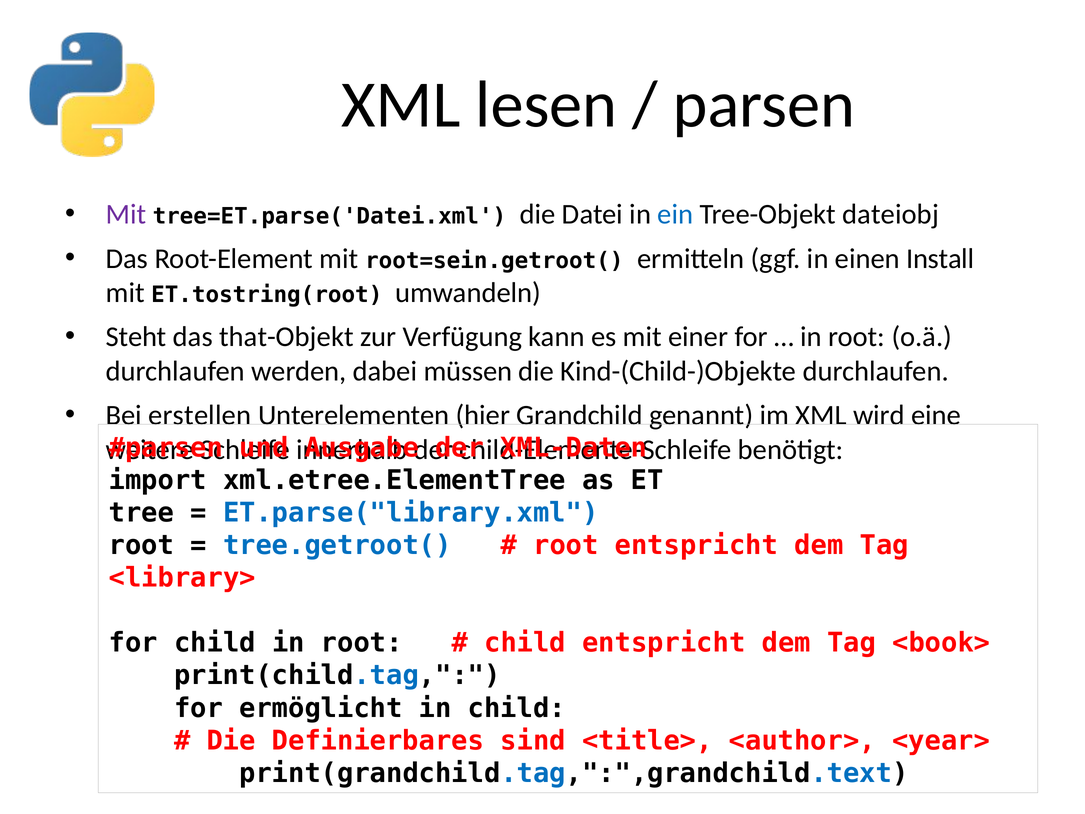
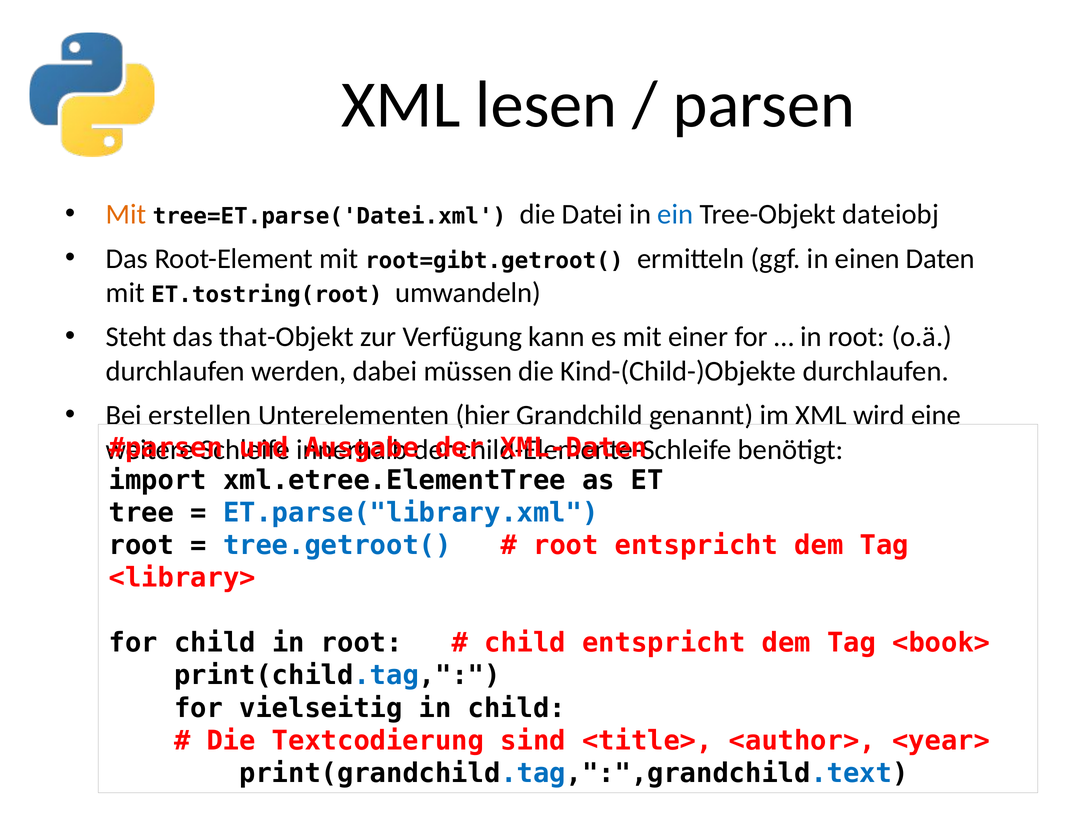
Mit at (126, 214) colour: purple -> orange
root=sein.getroot(: root=sein.getroot( -> root=gibt.getroot(
Install: Install -> Daten
ermöglicht: ermöglicht -> vielseitig
Definierbares: Definierbares -> Textcodierung
